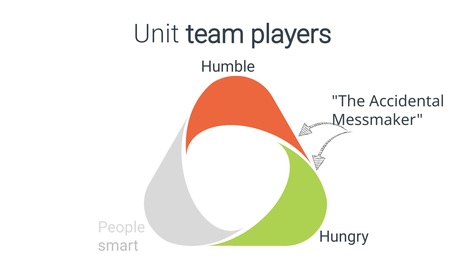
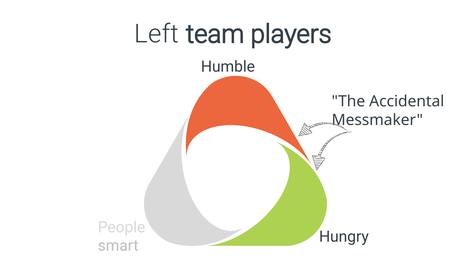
Unit: Unit -> Left
